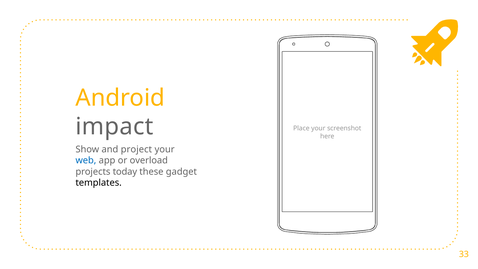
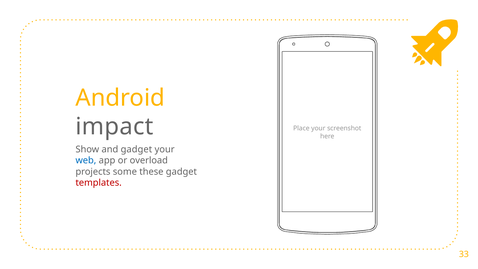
and project: project -> gadget
today: today -> some
templates colour: black -> red
